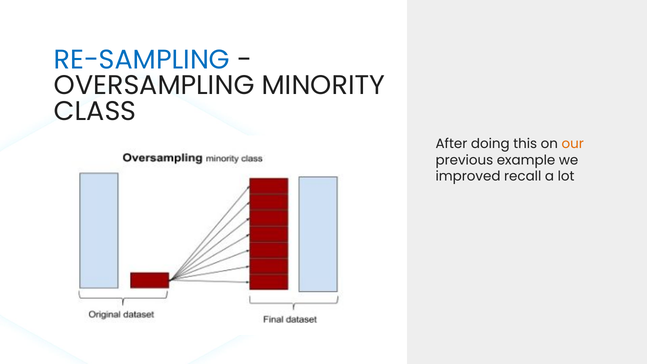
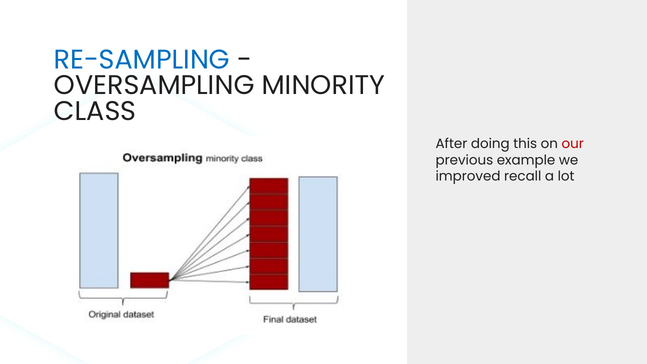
our colour: orange -> red
